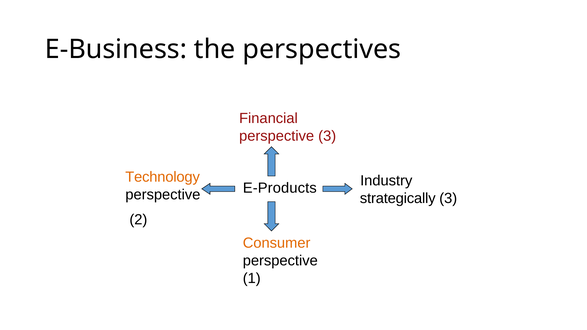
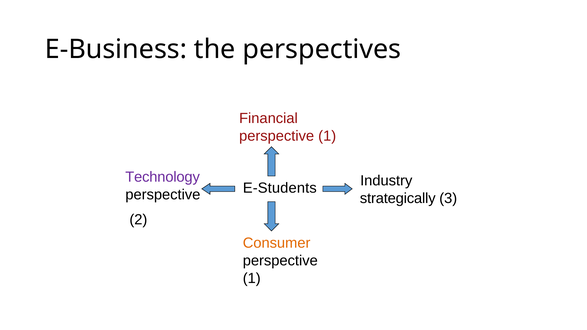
3 at (327, 136): 3 -> 1
Technology colour: orange -> purple
E-Products: E-Products -> E-Students
